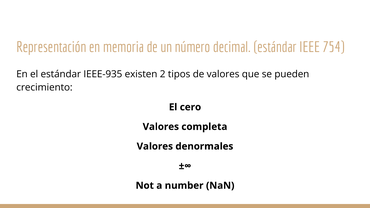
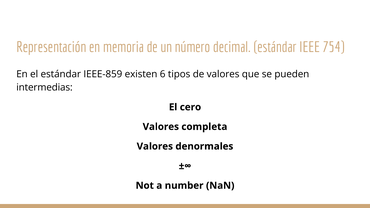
IEEE-935: IEEE-935 -> IEEE-859
2: 2 -> 6
crecimiento: crecimiento -> intermedias
